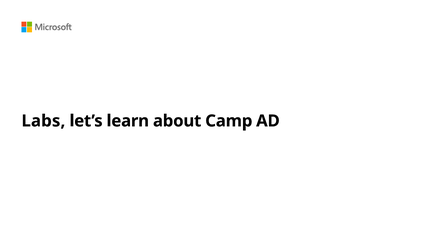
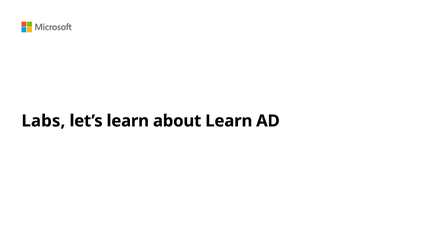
about Camp: Camp -> Learn
